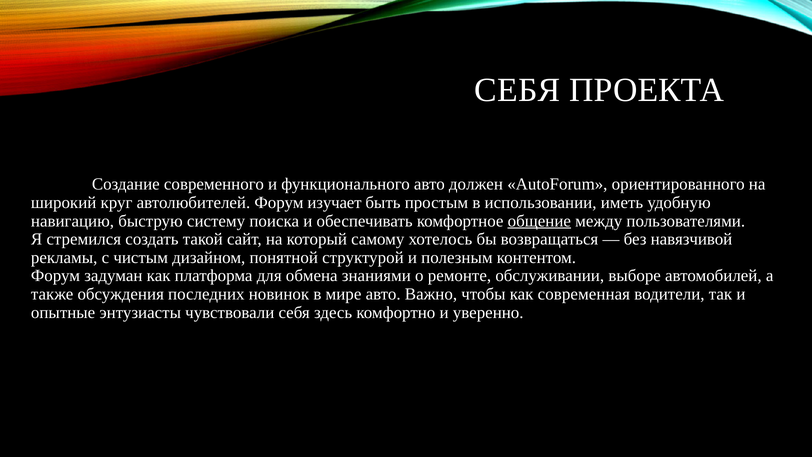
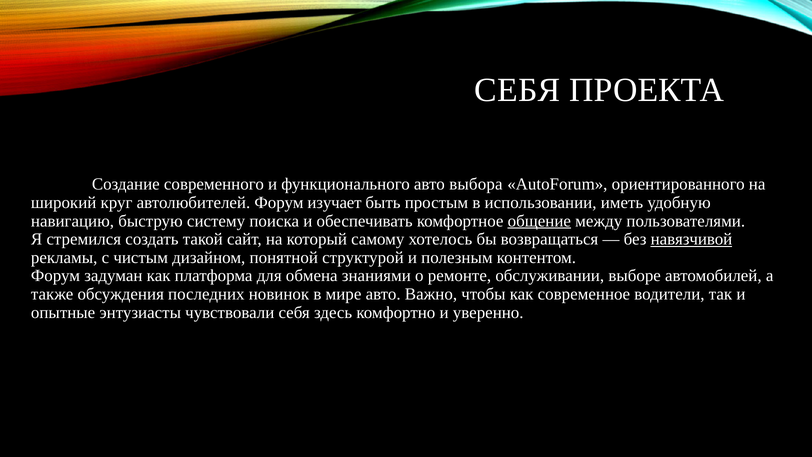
должен: должен -> выбора
навязчивой underline: none -> present
современная: современная -> современное
